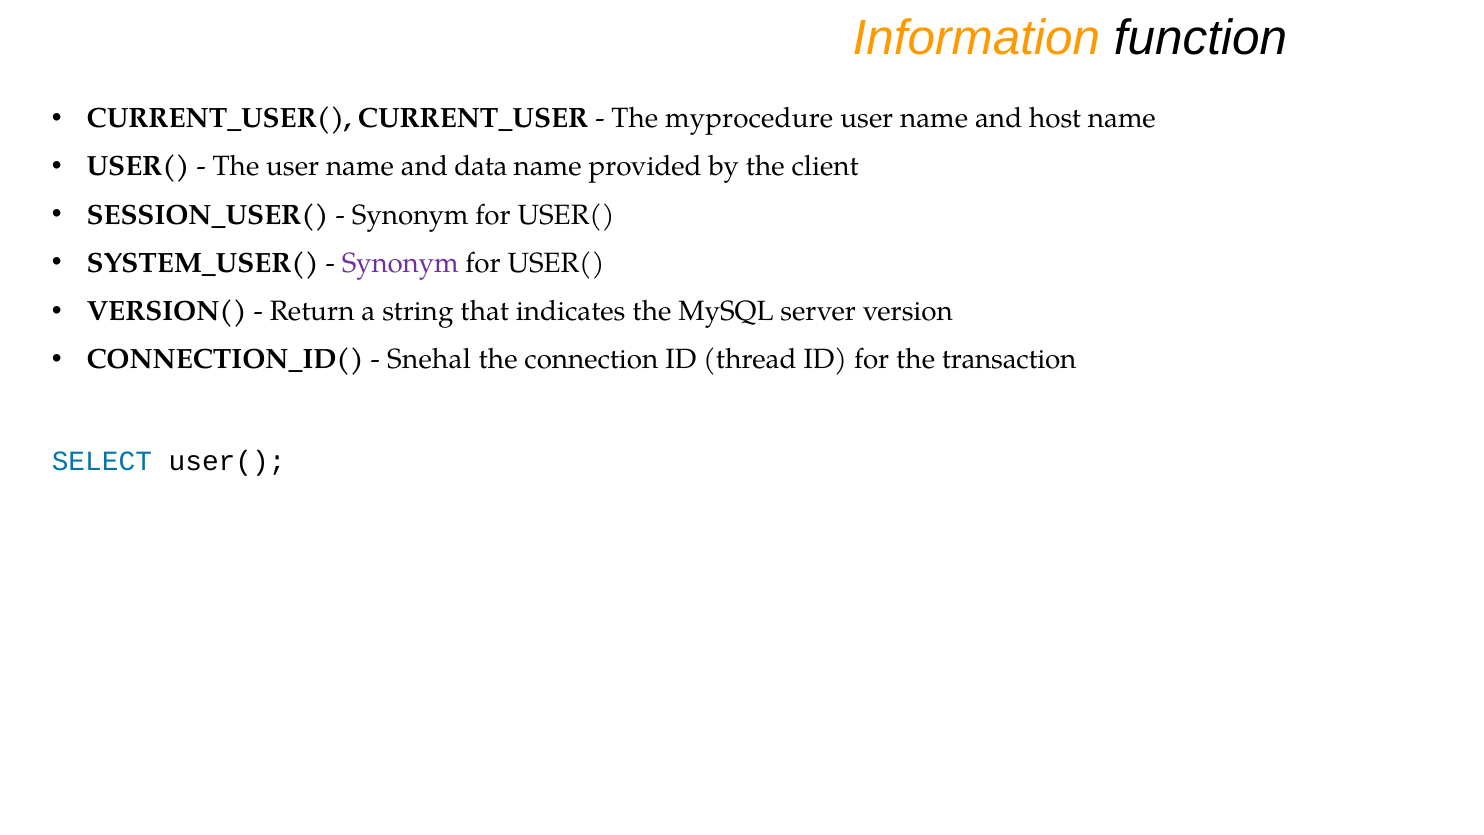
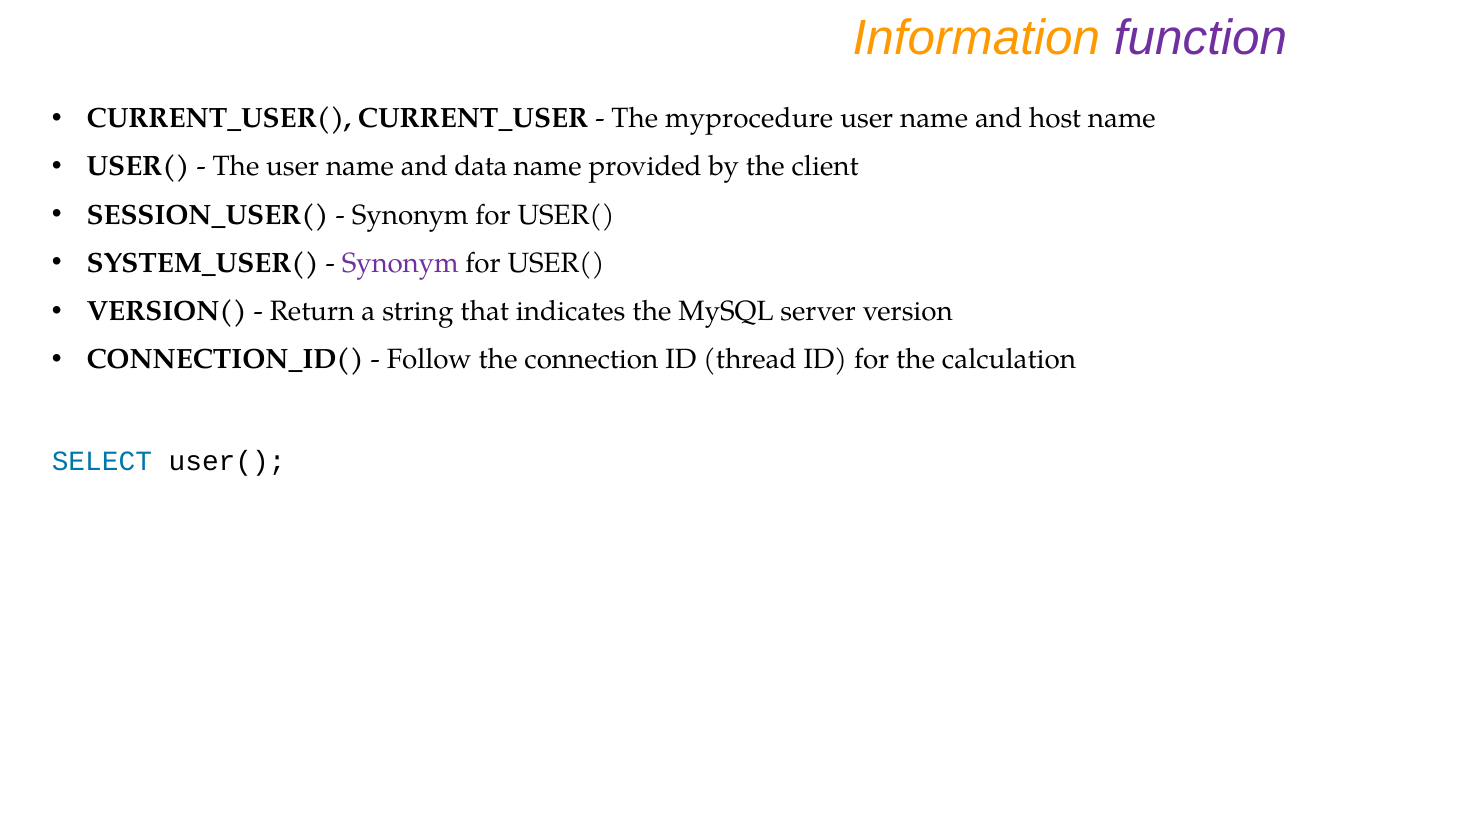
function colour: black -> purple
Snehal: Snehal -> Follow
transaction: transaction -> calculation
